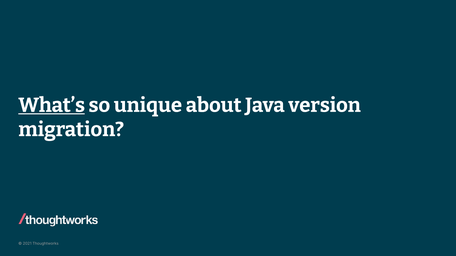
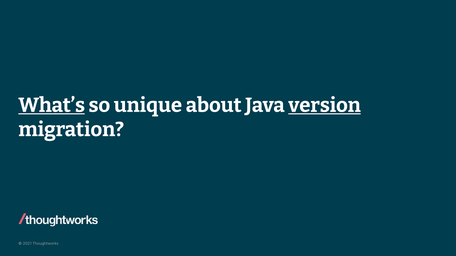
version underline: none -> present
